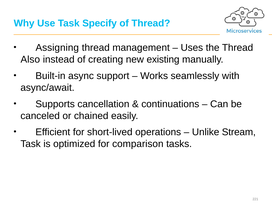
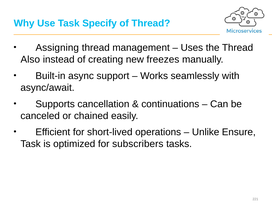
existing: existing -> freezes
Stream: Stream -> Ensure
comparison: comparison -> subscribers
